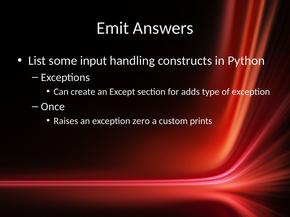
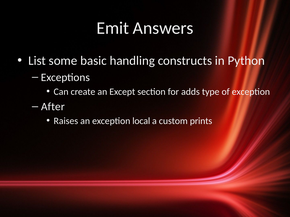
input: input -> basic
Once: Once -> After
zero: zero -> local
